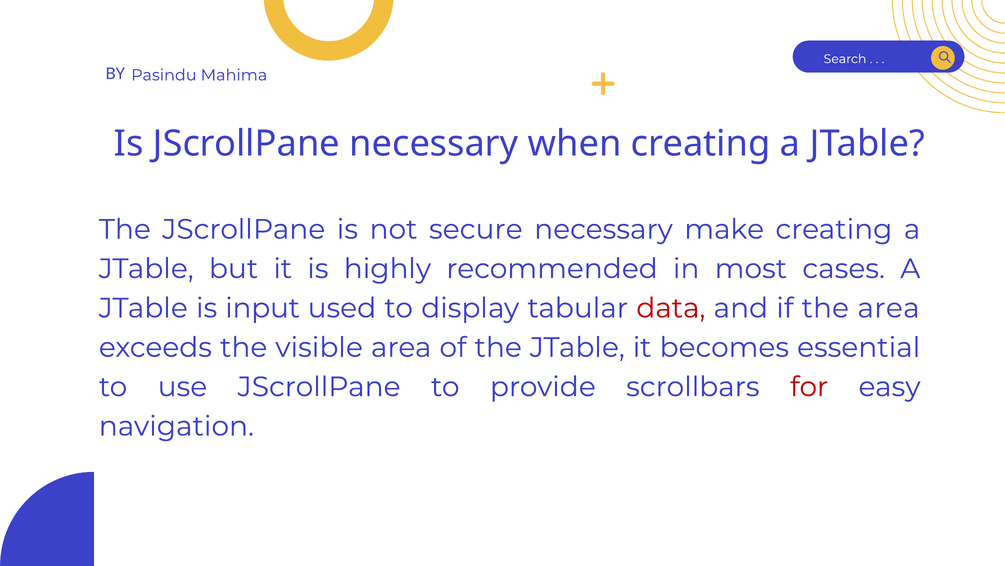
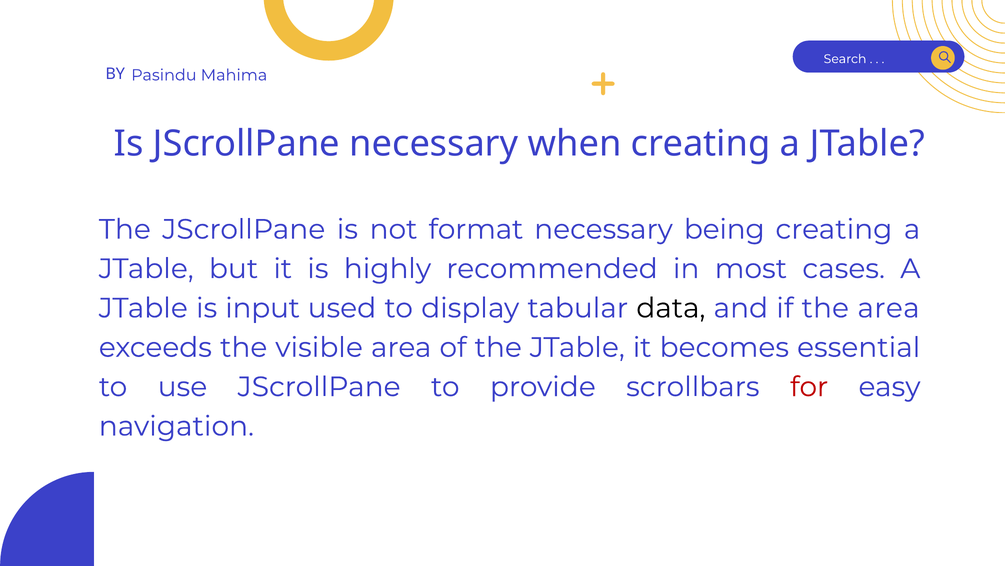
secure: secure -> format
make: make -> being
data colour: red -> black
